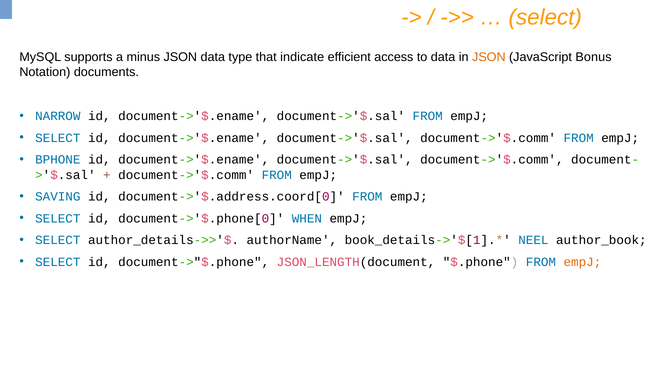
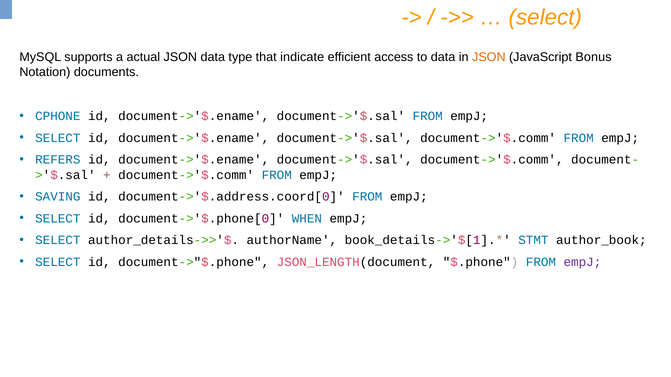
minus: minus -> actual
NARROW: NARROW -> CPHONE
BPHONE: BPHONE -> REFERS
NEEL: NEEL -> STMT
empJ at (582, 262) colour: orange -> purple
